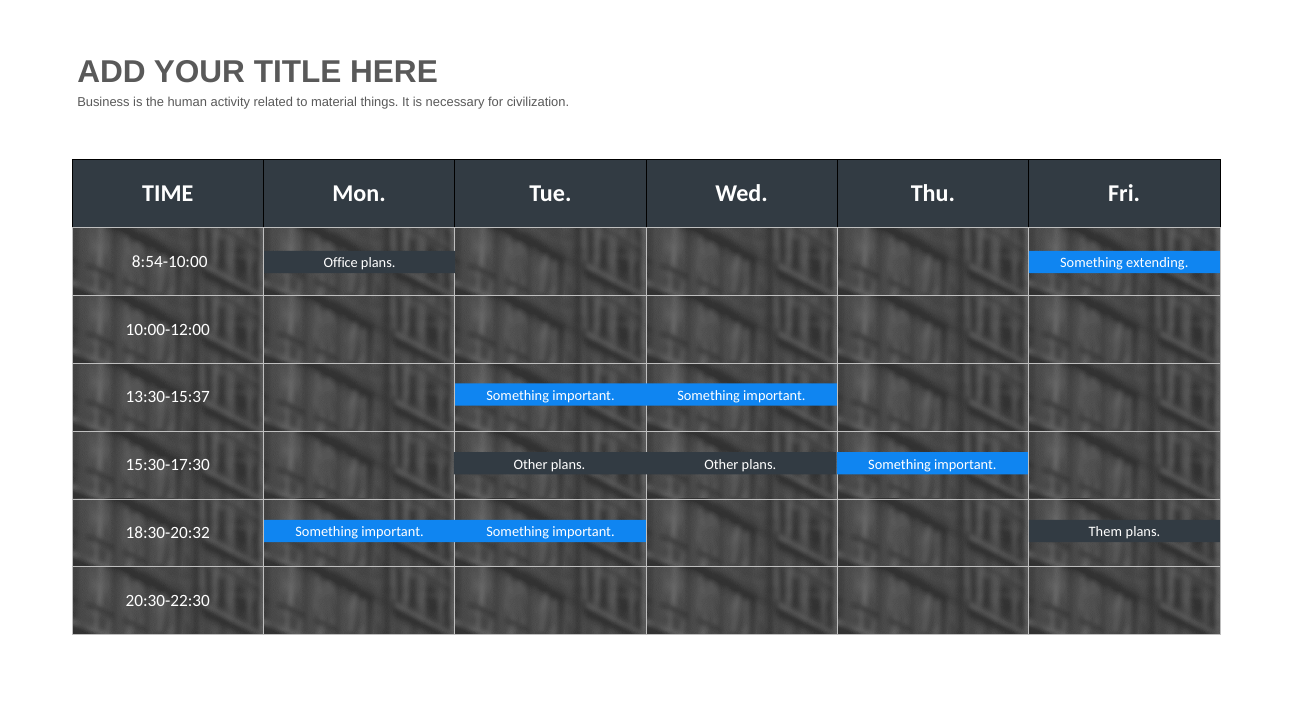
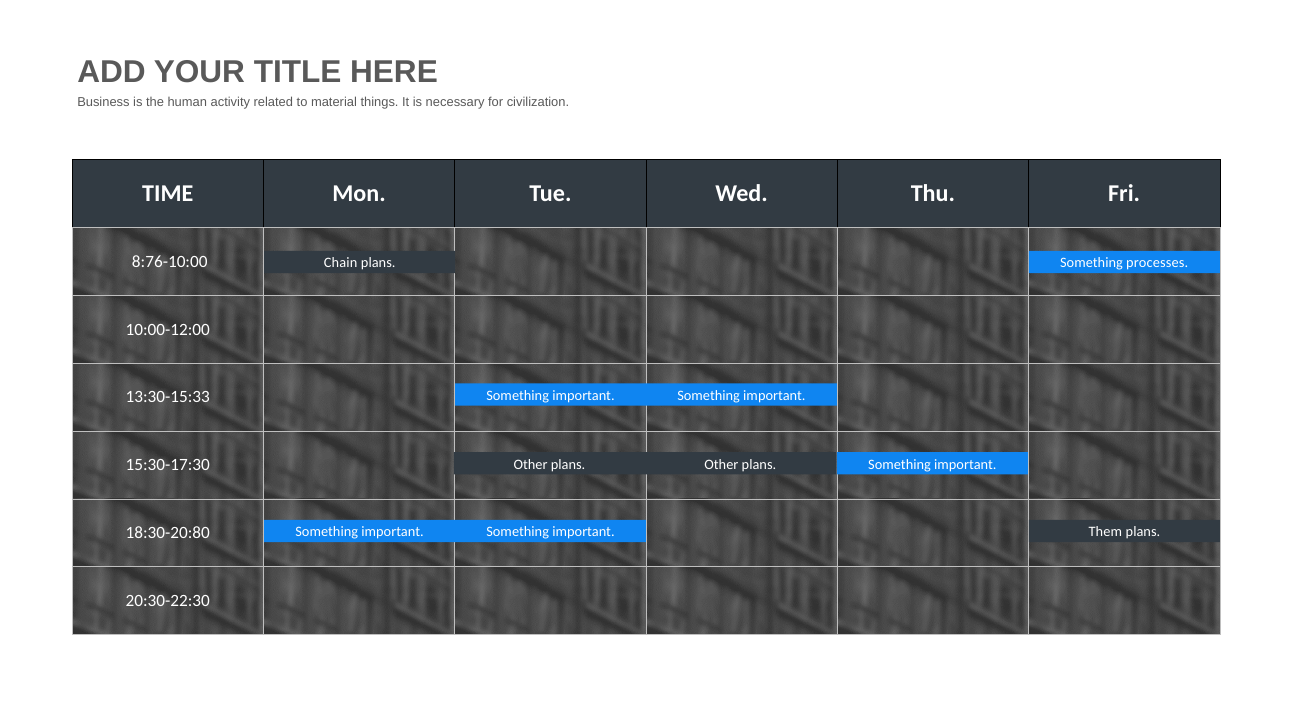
8:54-10:00: 8:54-10:00 -> 8:76-10:00
Office: Office -> Chain
extending: extending -> processes
13:30-15:37: 13:30-15:37 -> 13:30-15:33
18:30-20:32: 18:30-20:32 -> 18:30-20:80
